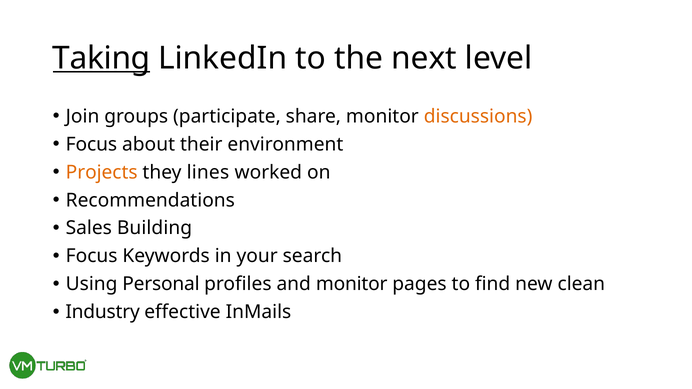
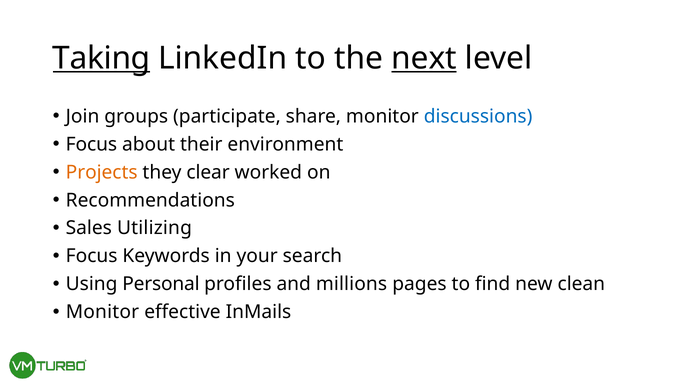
next underline: none -> present
discussions colour: orange -> blue
lines: lines -> clear
Building: Building -> Utilizing
and monitor: monitor -> millions
Industry at (103, 312): Industry -> Monitor
